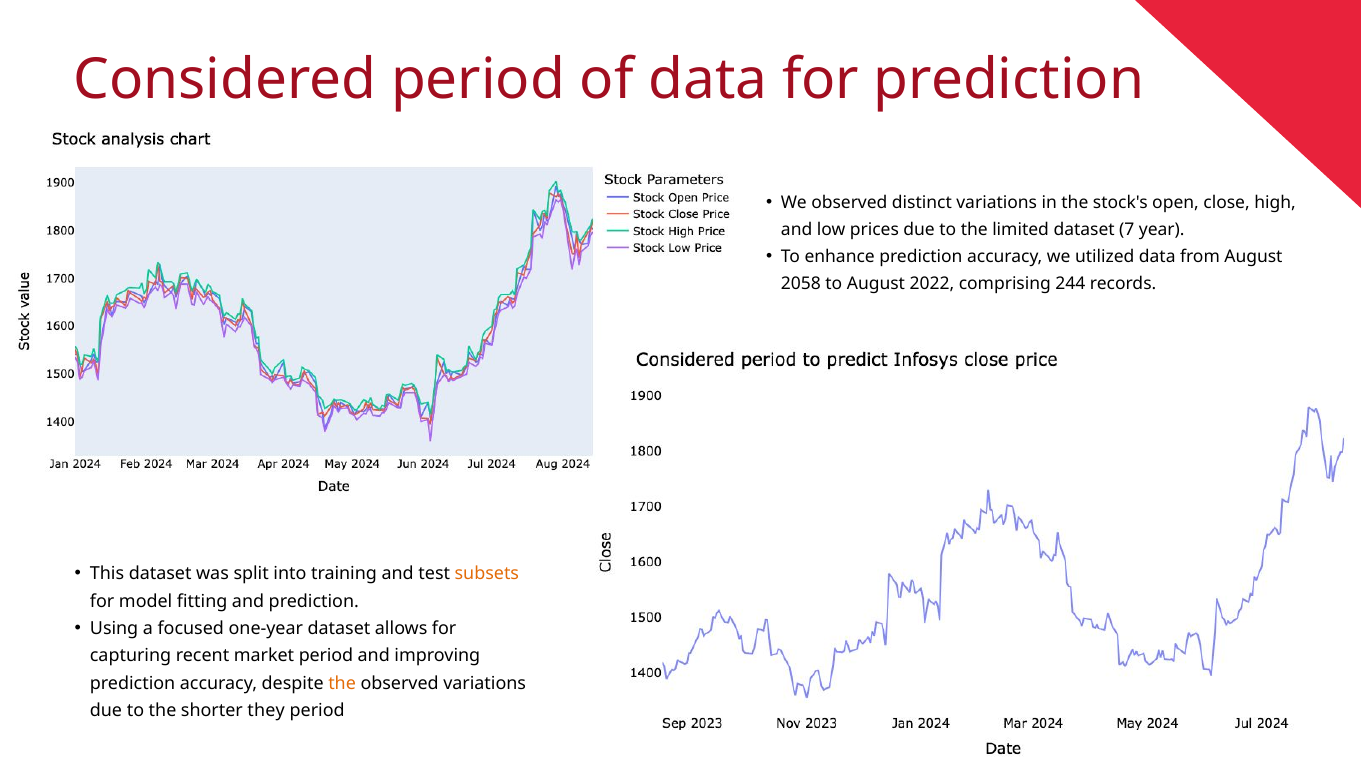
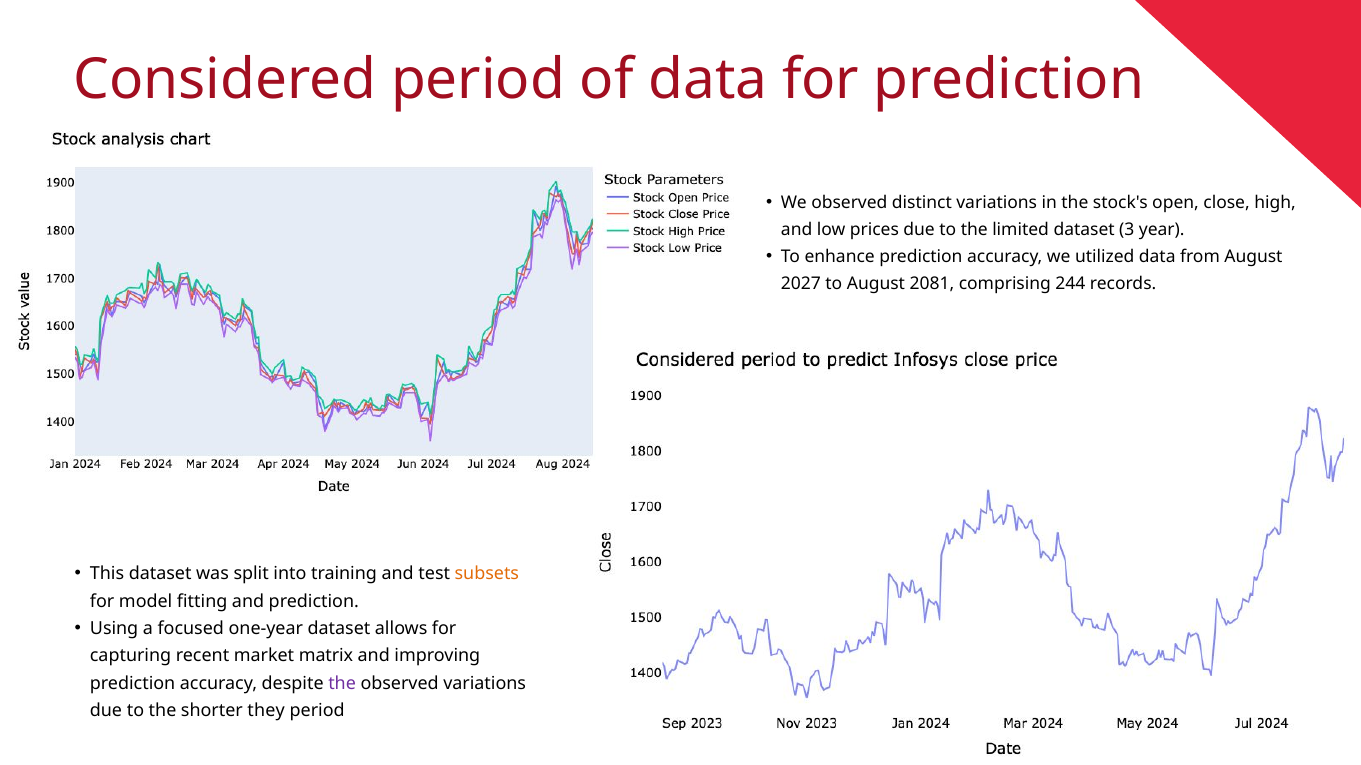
7: 7 -> 3
2058: 2058 -> 2027
2022: 2022 -> 2081
market period: period -> matrix
the at (342, 684) colour: orange -> purple
